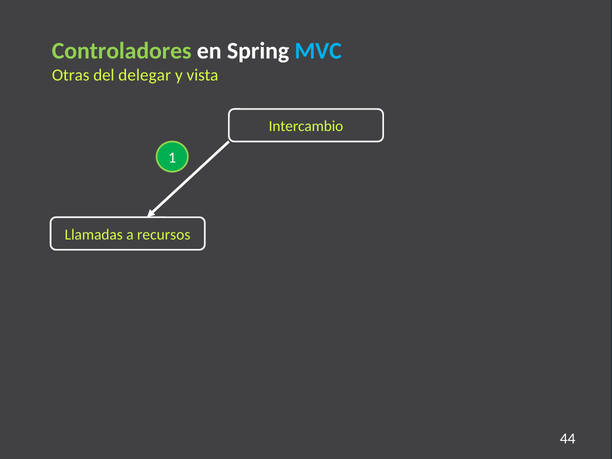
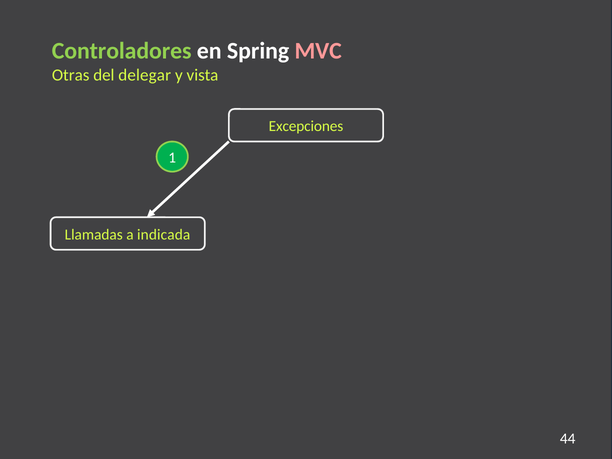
MVC colour: light blue -> pink
Intercambio: Intercambio -> Excepciones
recursos: recursos -> indicada
